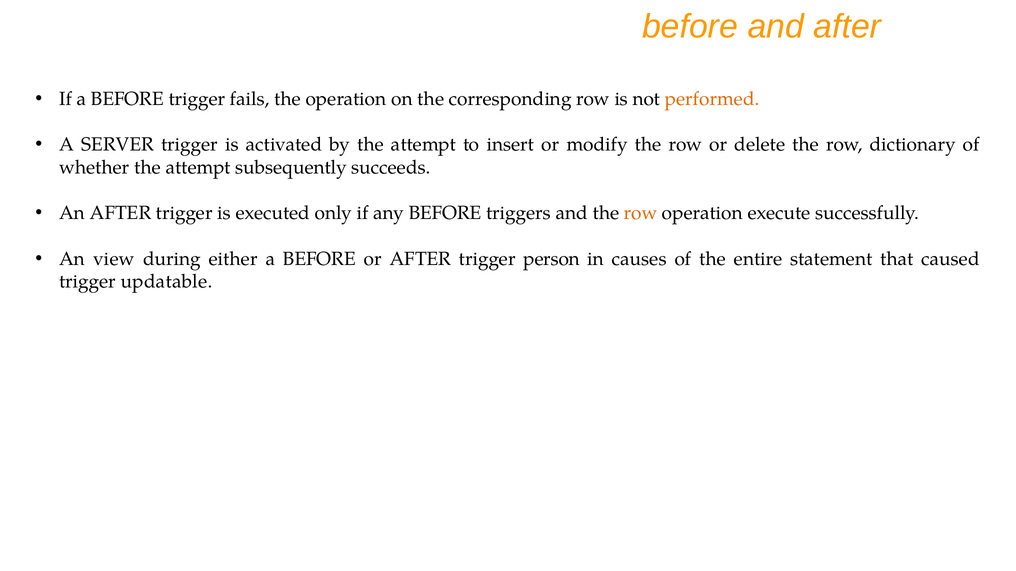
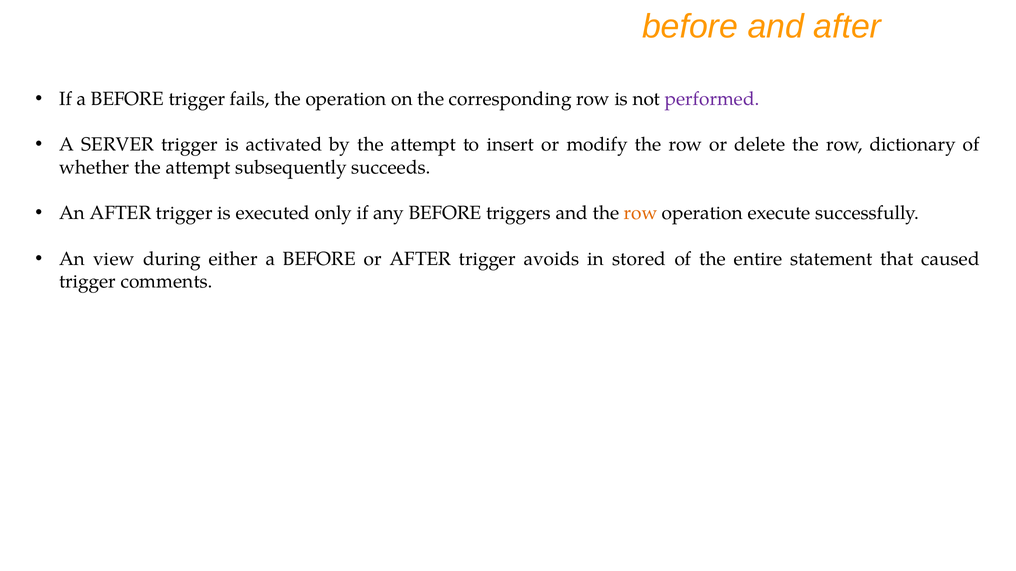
performed colour: orange -> purple
person: person -> avoids
causes: causes -> stored
updatable: updatable -> comments
